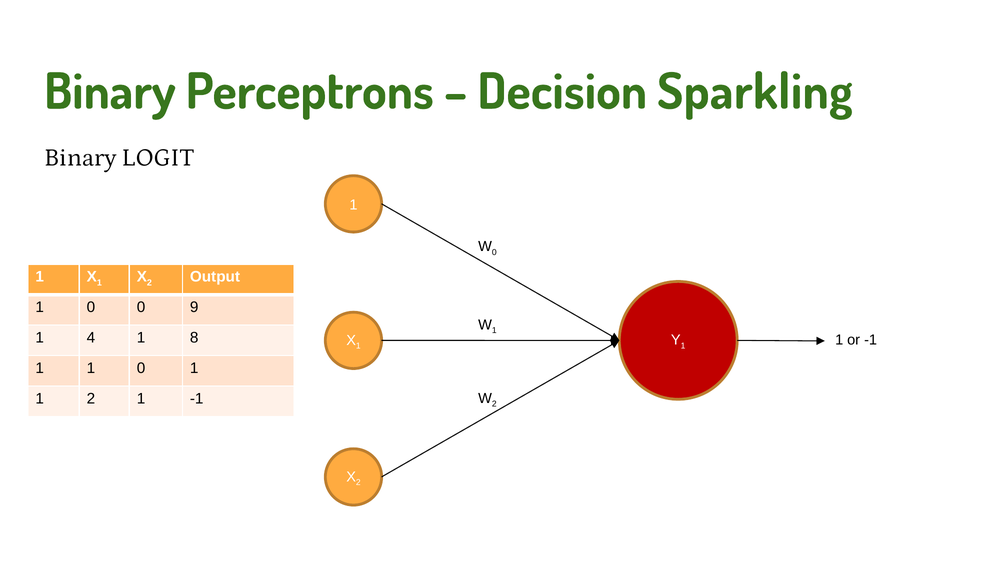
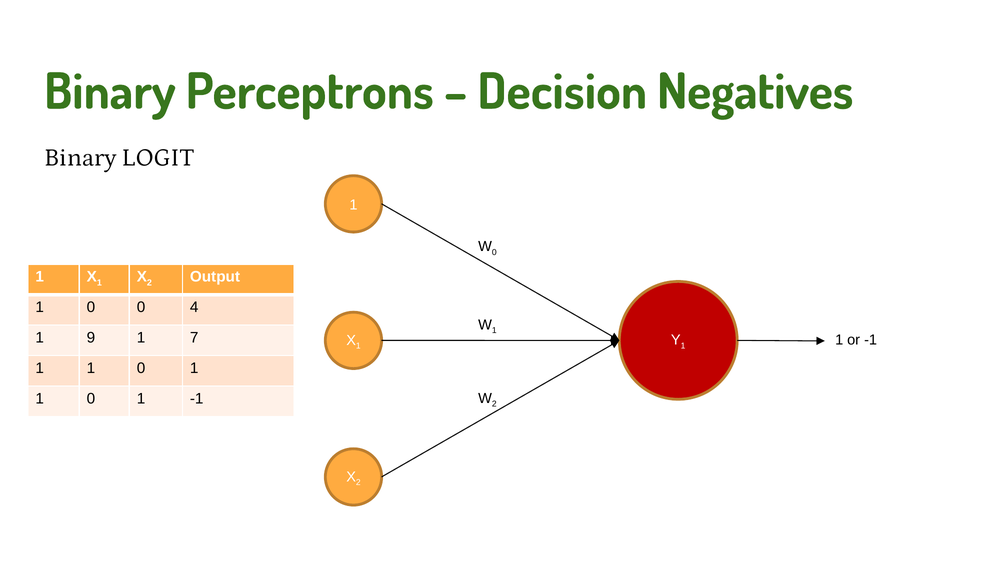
Sparkling: Sparkling -> Negatives
9: 9 -> 4
4: 4 -> 9
8: 8 -> 7
2 at (91, 399): 2 -> 0
